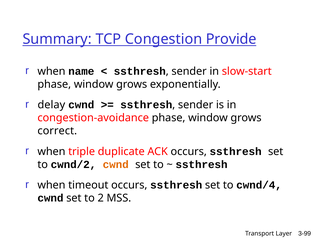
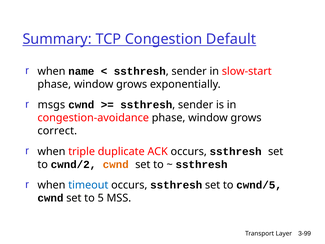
Provide: Provide -> Default
delay: delay -> msgs
timeout colour: black -> blue
cwnd/4: cwnd/4 -> cwnd/5
2: 2 -> 5
